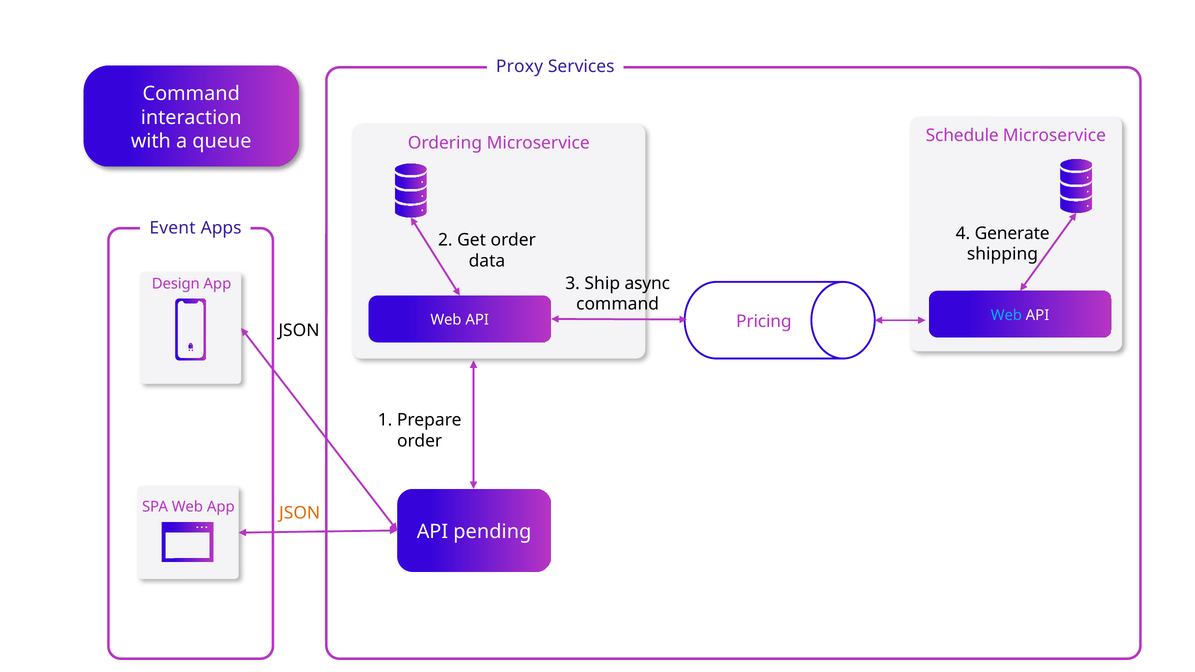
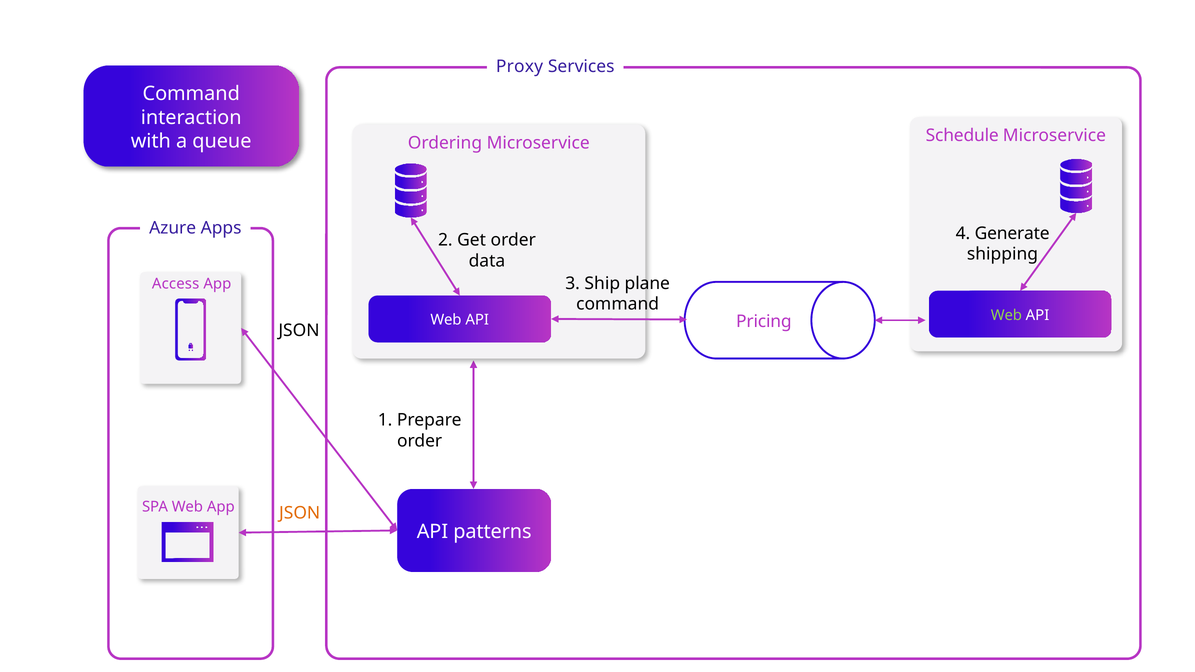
Event: Event -> Azure
async: async -> plane
Design: Design -> Access
Web at (1006, 315) colour: light blue -> light green
pending: pending -> patterns
